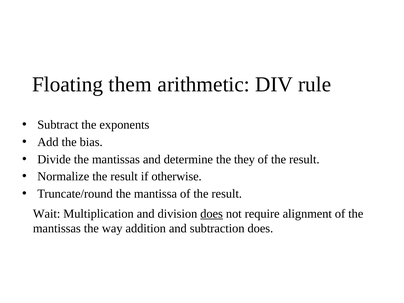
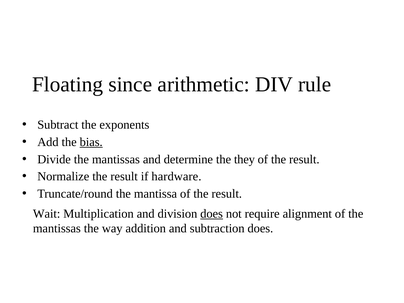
them: them -> since
bias underline: none -> present
otherwise: otherwise -> hardware
